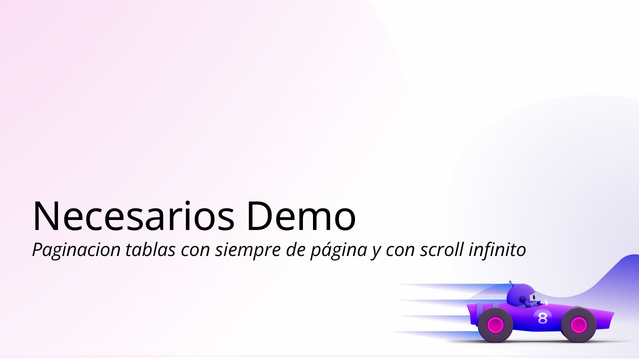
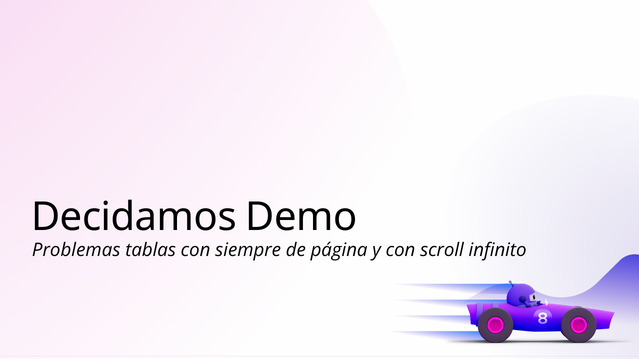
Necesarios: Necesarios -> Decidamos
Paginacion: Paginacion -> Problemas
